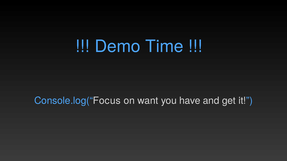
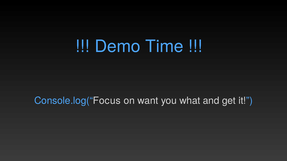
have: have -> what
